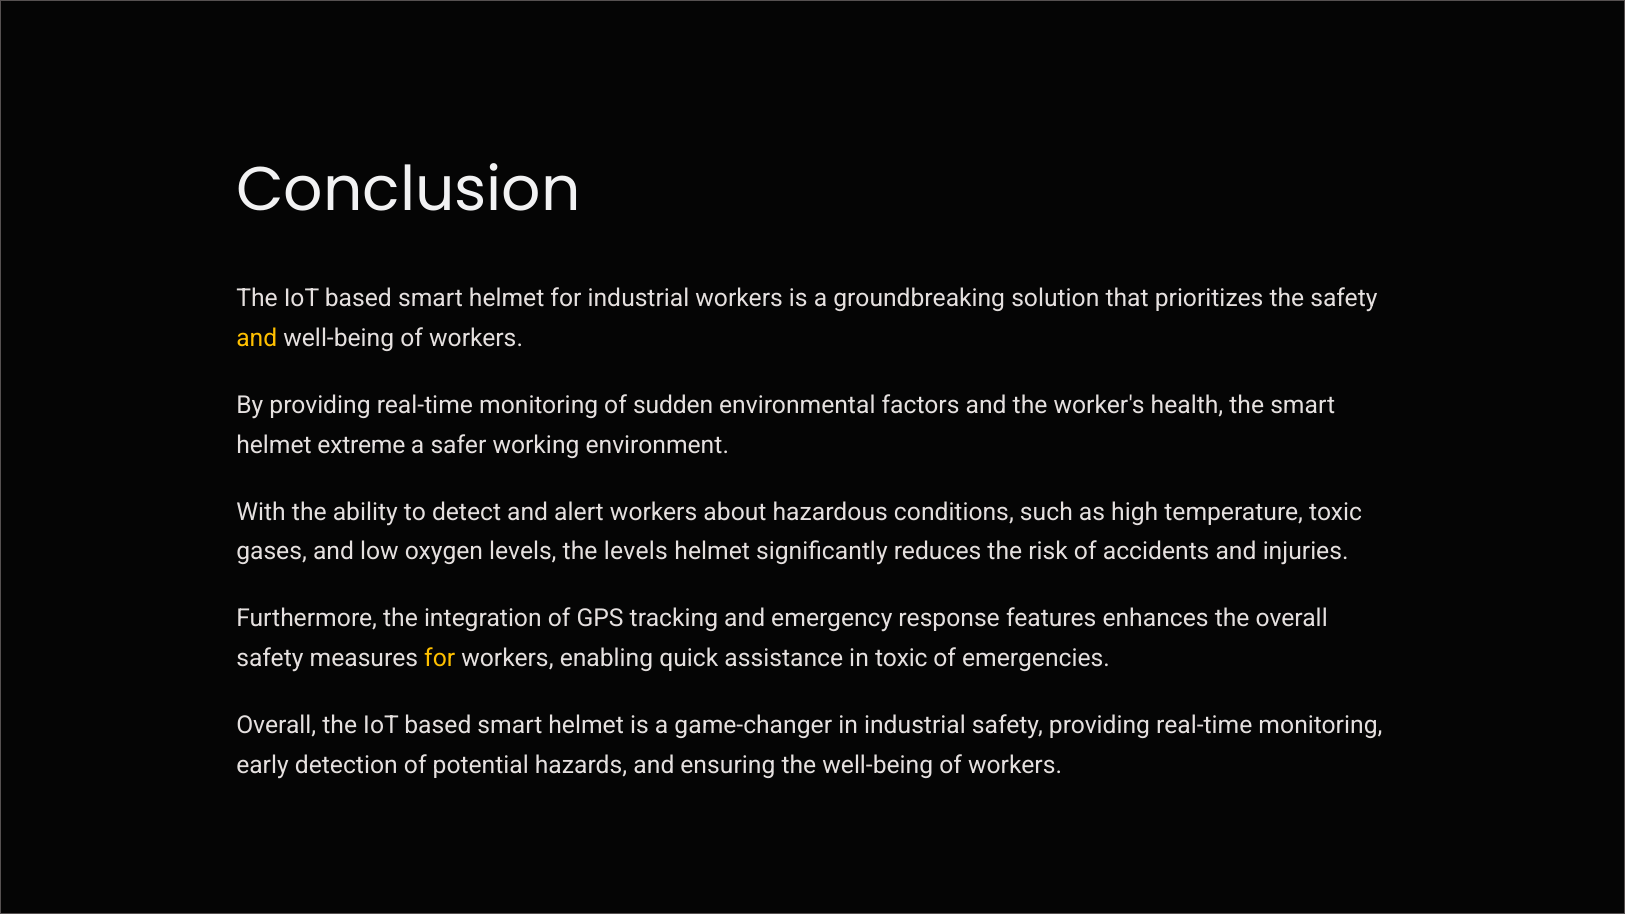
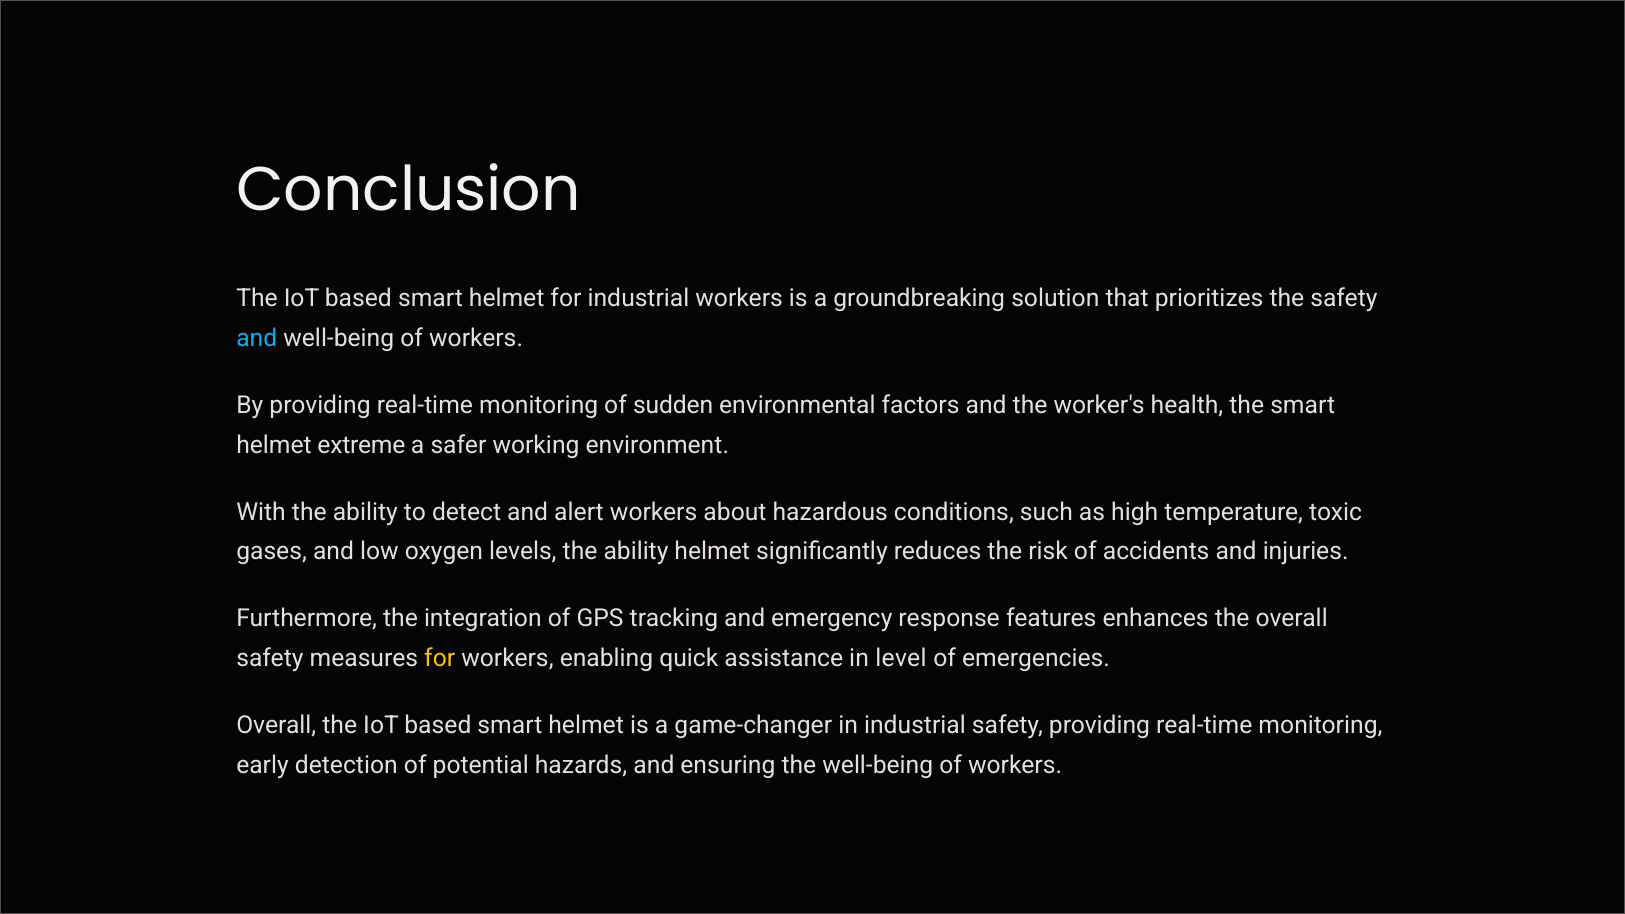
and at (257, 338) colour: yellow -> light blue
levels the levels: levels -> ability
in toxic: toxic -> level
